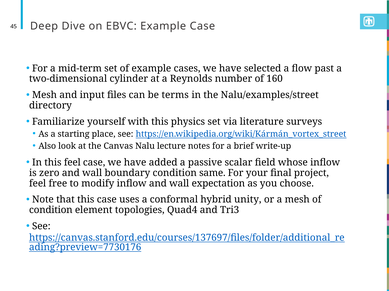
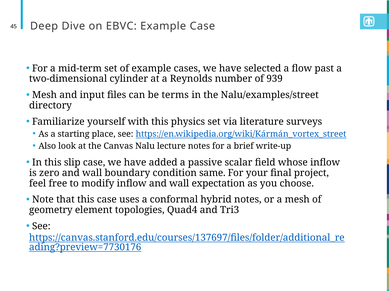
160: 160 -> 939
this feel: feel -> slip
hybrid unity: unity -> notes
condition at (51, 211): condition -> geometry
